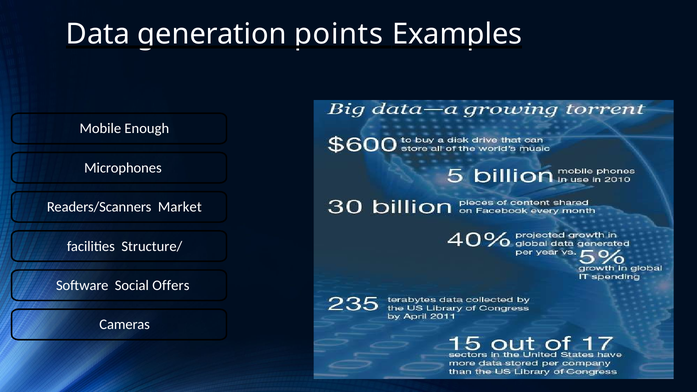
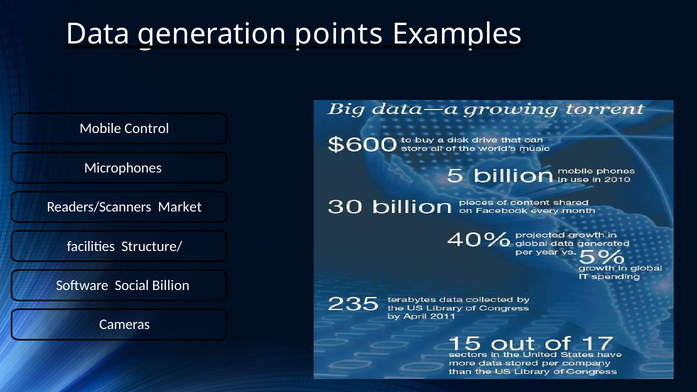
Enough: Enough -> Control
Offers: Offers -> Billion
